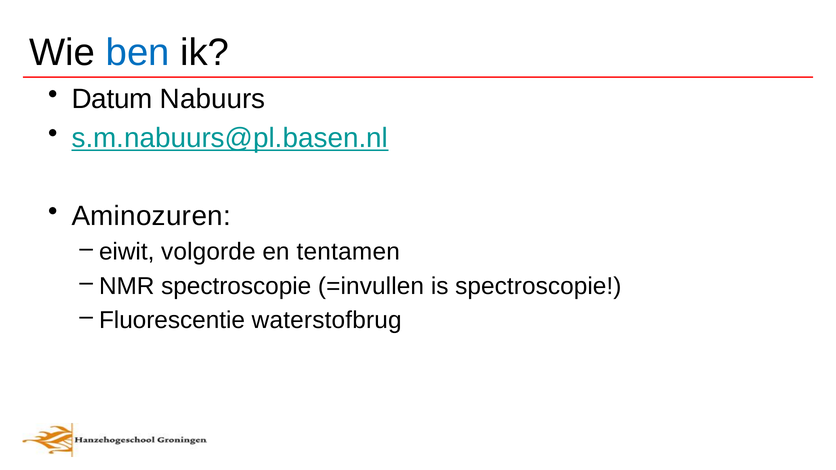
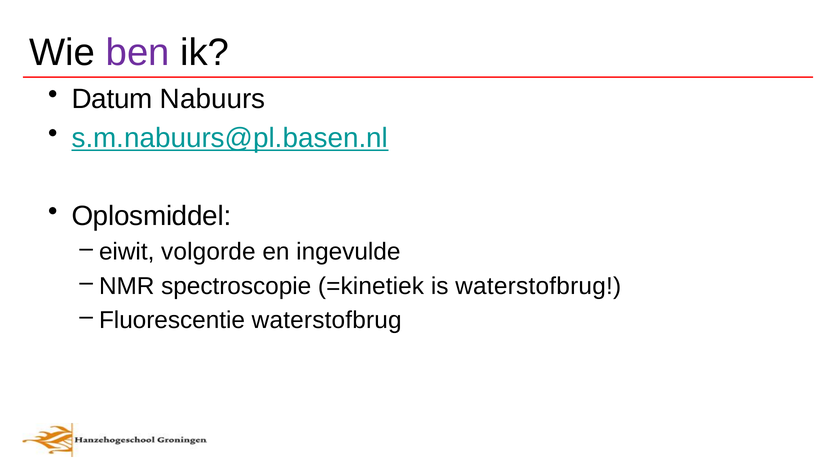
ben colour: blue -> purple
Aminozuren: Aminozuren -> Oplosmiddel
tentamen: tentamen -> ingevulde
=invullen: =invullen -> =kinetiek
is spectroscopie: spectroscopie -> waterstofbrug
